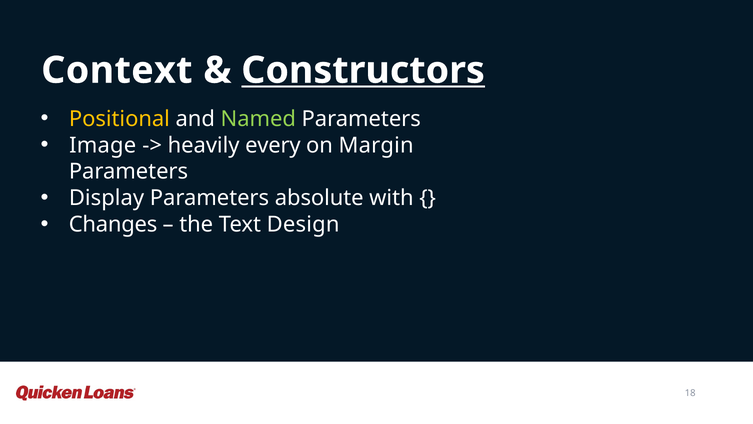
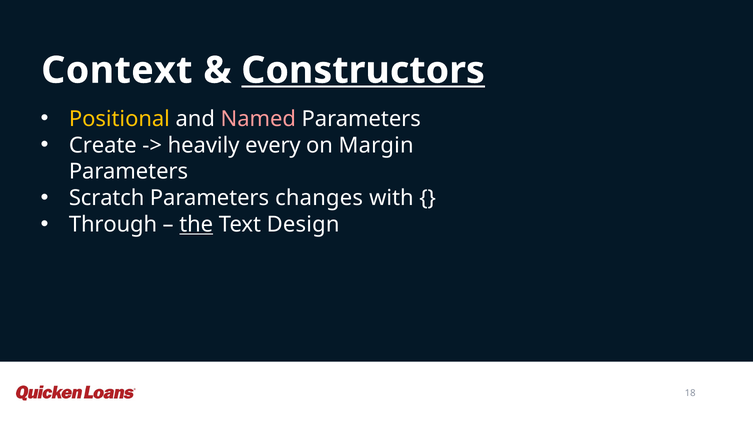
Named colour: light green -> pink
Image: Image -> Create
Display: Display -> Scratch
absolute: absolute -> changes
Changes: Changes -> Through
the underline: none -> present
